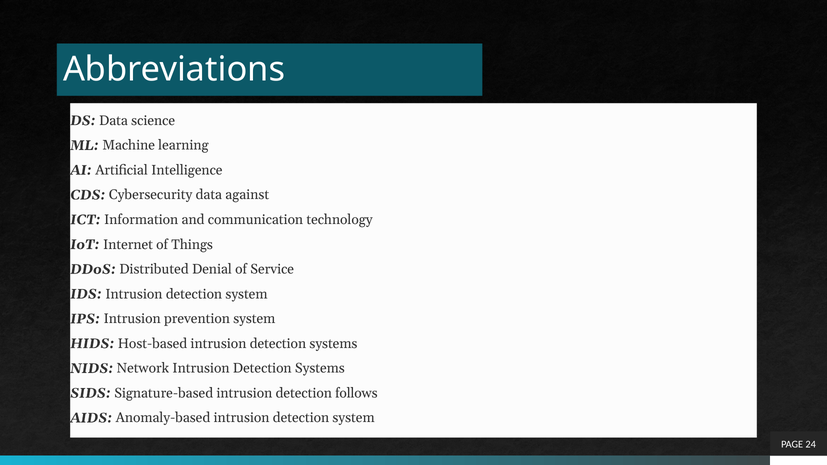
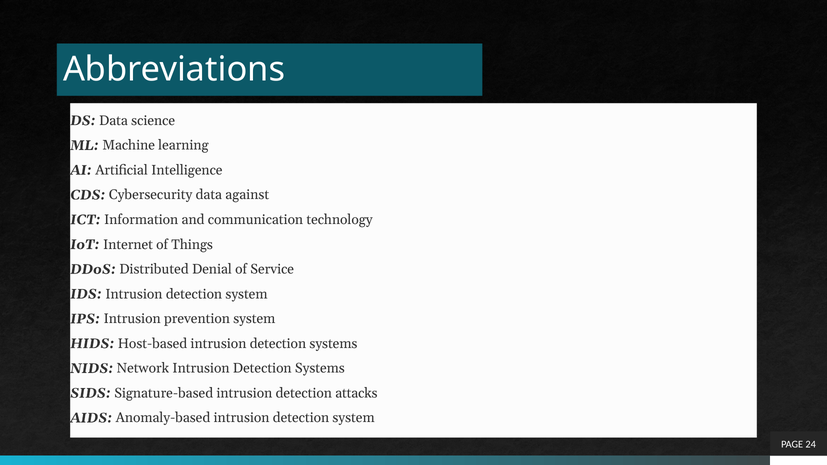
follows: follows -> attacks
